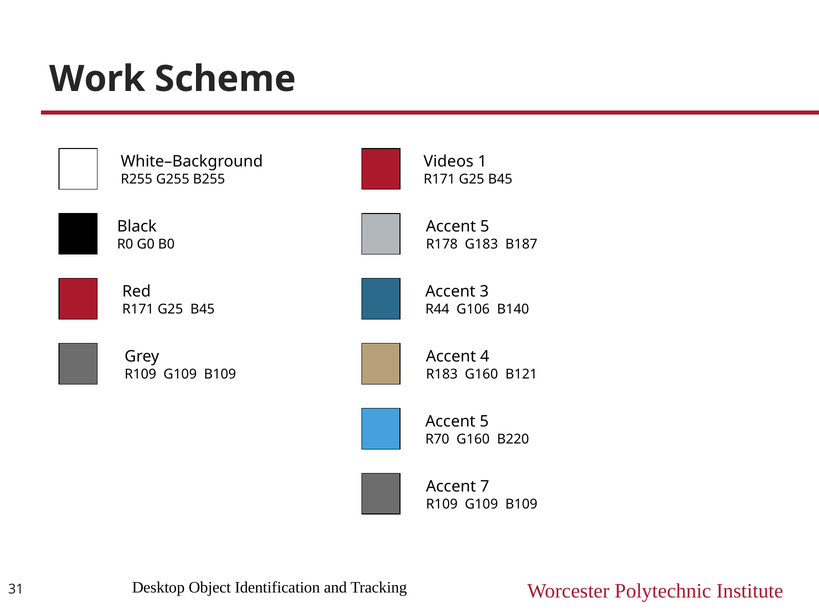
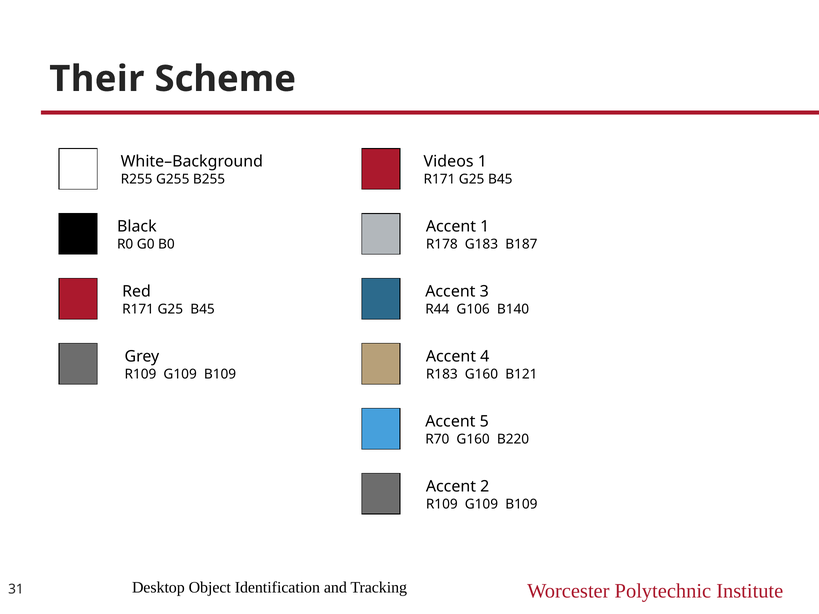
Work: Work -> Their
5 at (485, 227): 5 -> 1
7: 7 -> 2
